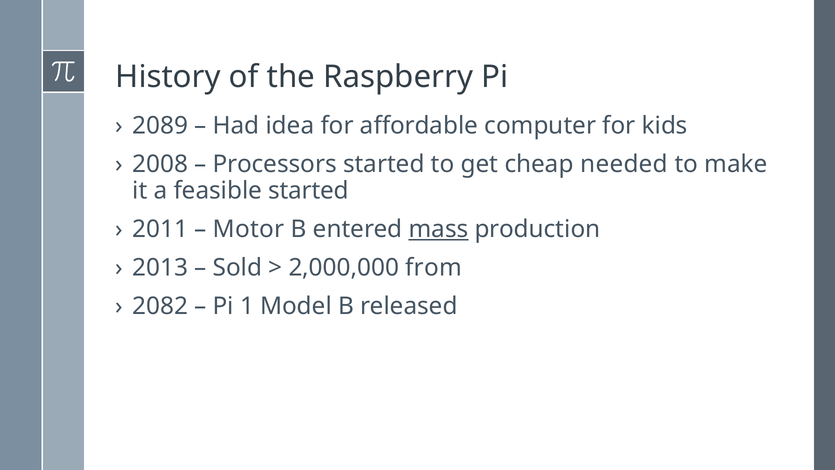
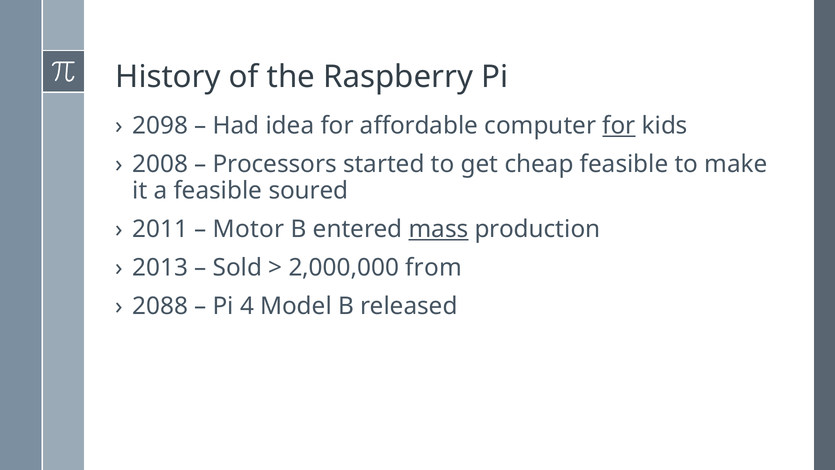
2089: 2089 -> 2098
for at (619, 126) underline: none -> present
cheap needed: needed -> feasible
feasible started: started -> soured
2082: 2082 -> 2088
1: 1 -> 4
